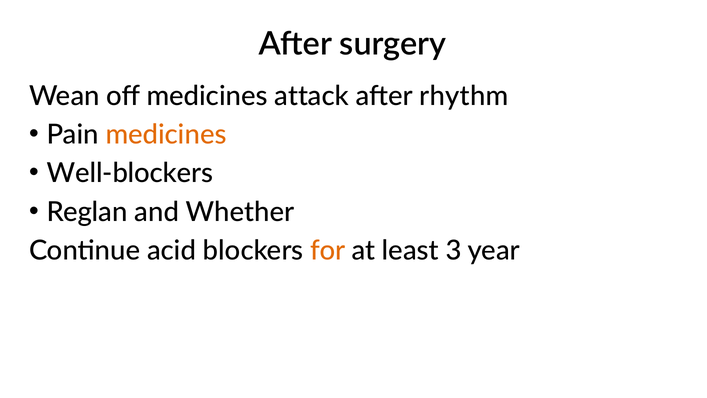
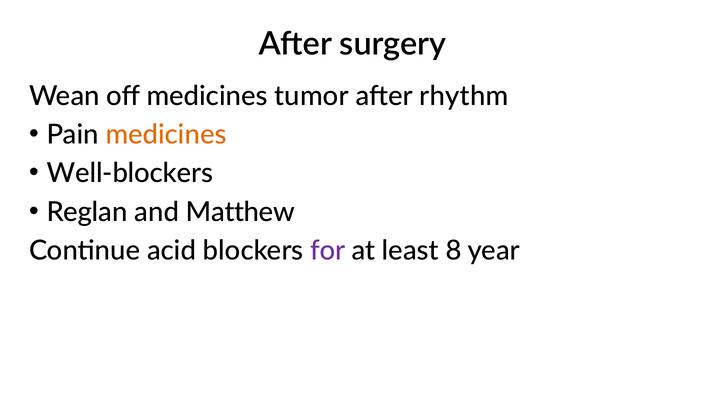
attack: attack -> tumor
Whether: Whether -> Matthew
for colour: orange -> purple
3: 3 -> 8
